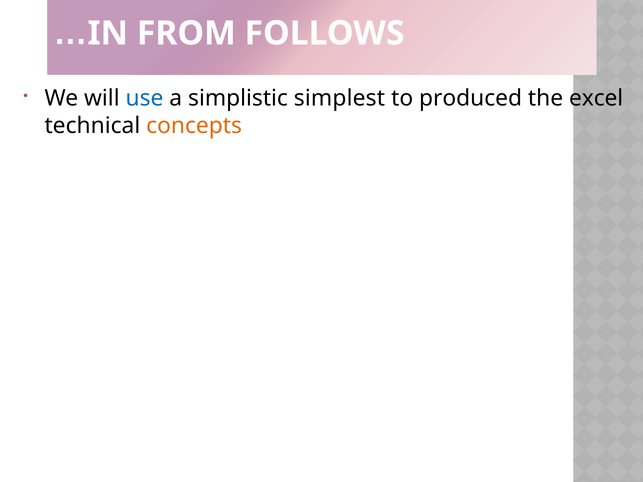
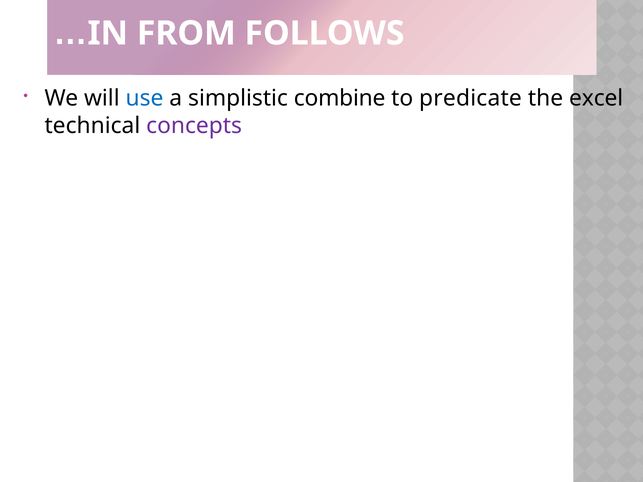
simplest: simplest -> combine
produced: produced -> predicate
concepts colour: orange -> purple
